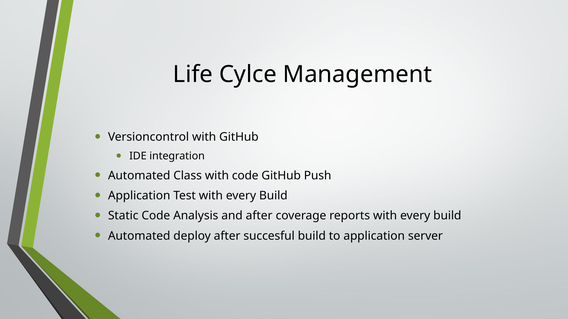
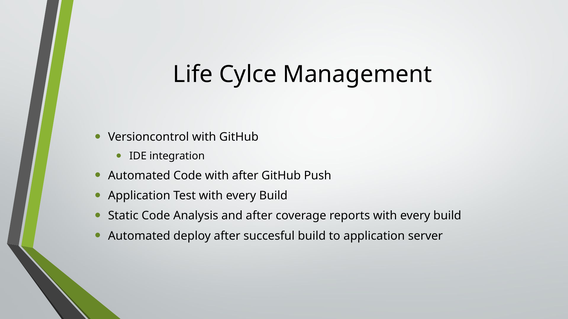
Automated Class: Class -> Code
with code: code -> after
